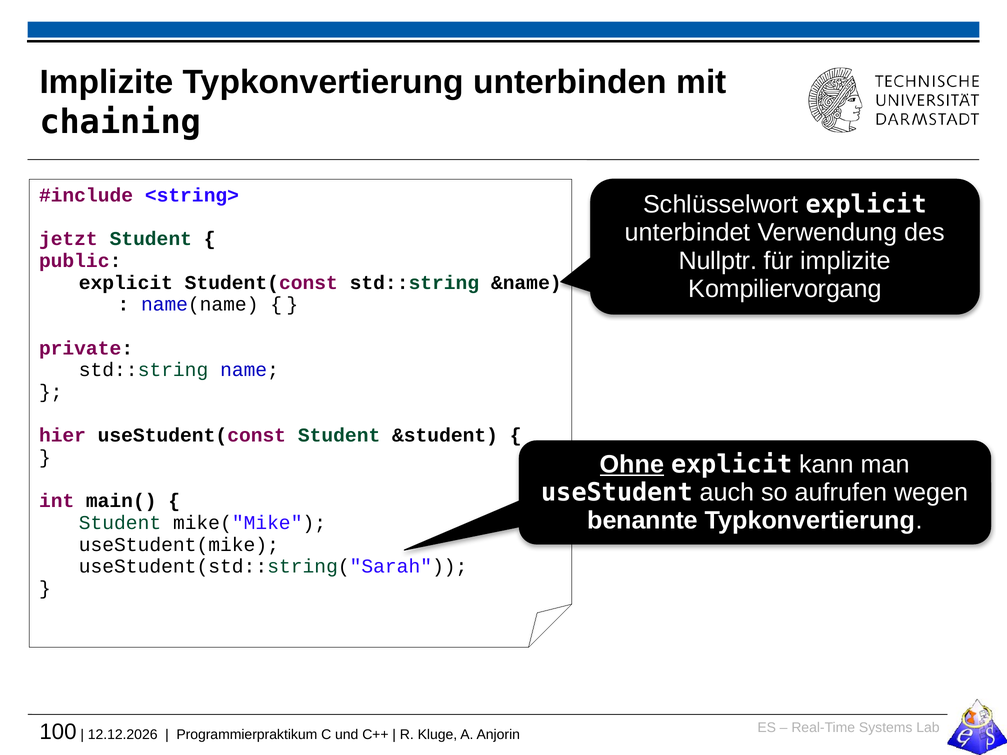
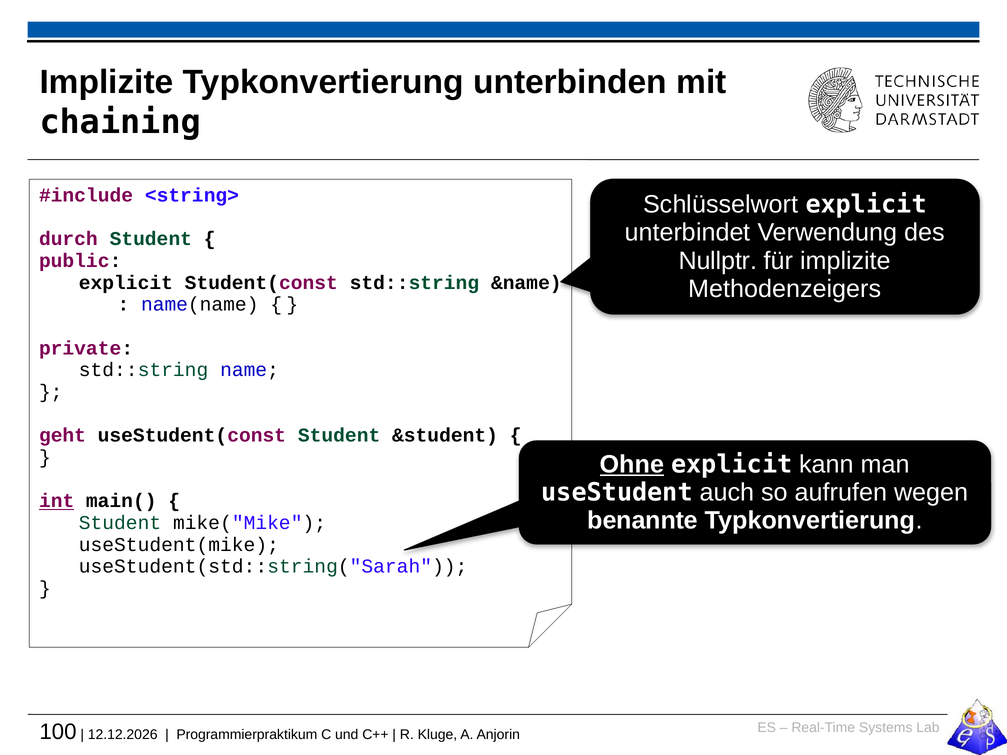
jetzt: jetzt -> durch
Kompiliervorgang: Kompiliervorgang -> Methodenzeigers
hier: hier -> geht
int underline: none -> present
